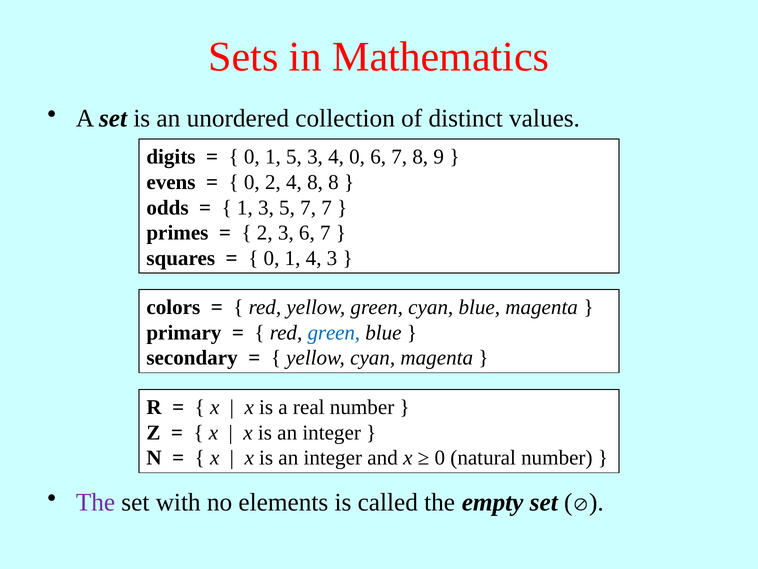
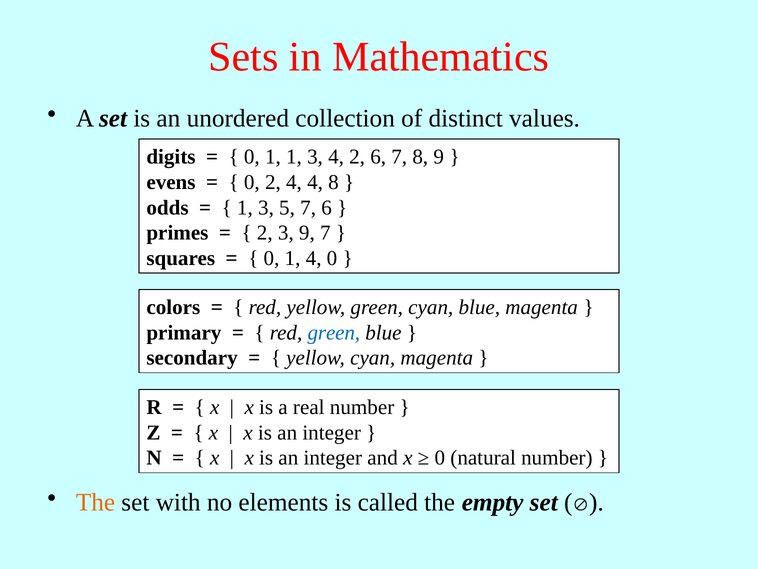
1 5: 5 -> 1
4 0: 0 -> 2
4 8: 8 -> 4
7 7: 7 -> 6
3 6: 6 -> 9
4 3: 3 -> 0
The at (96, 502) colour: purple -> orange
